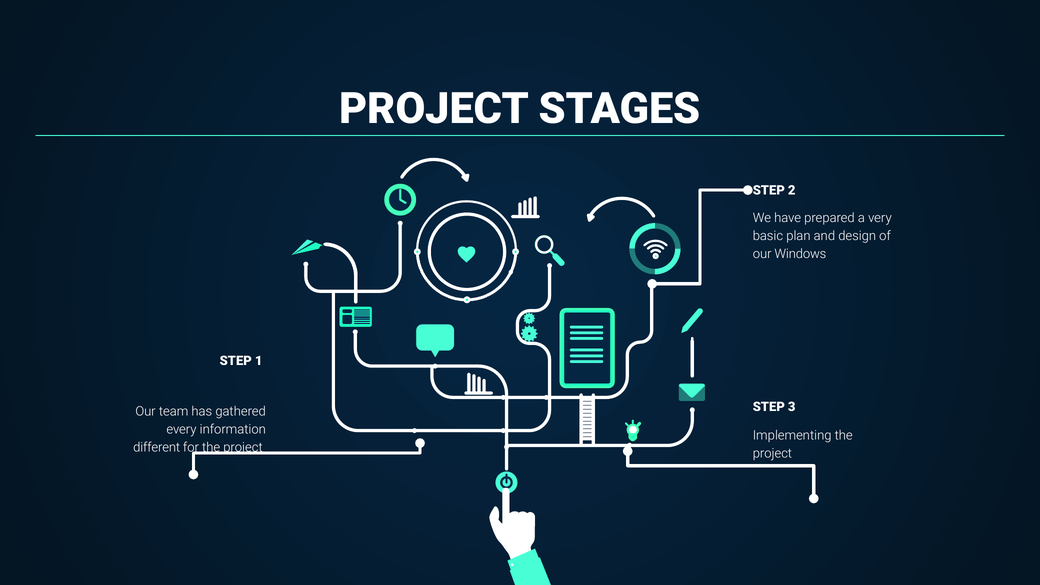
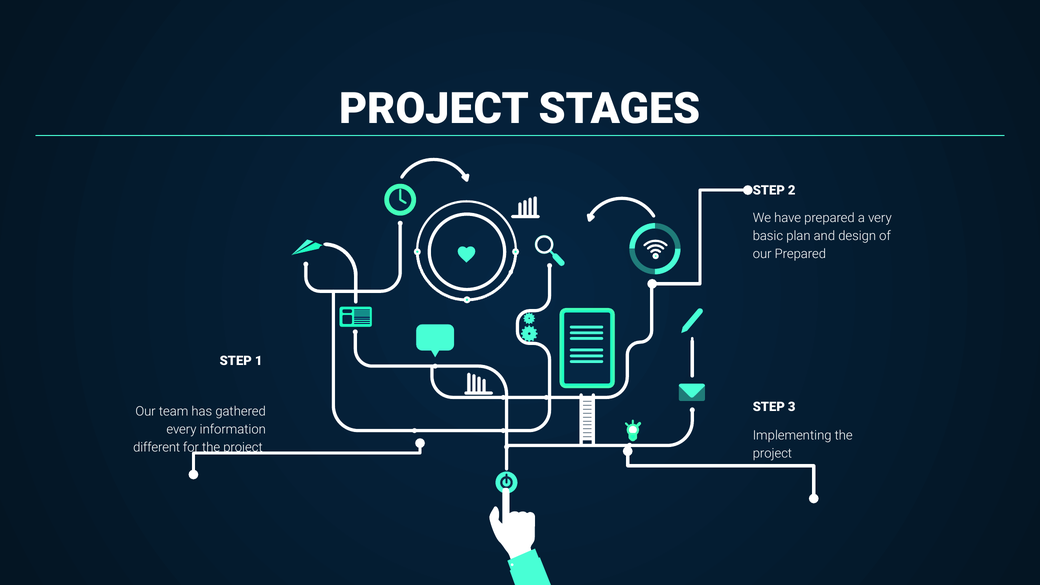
our Windows: Windows -> Prepared
